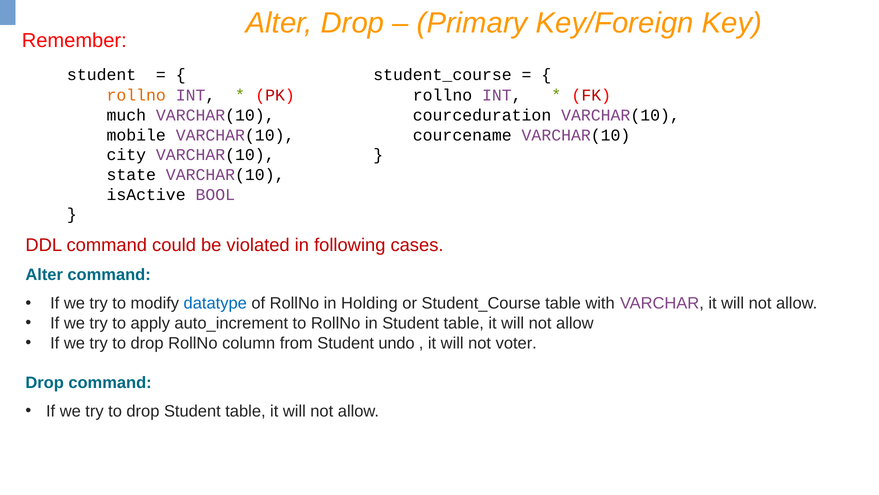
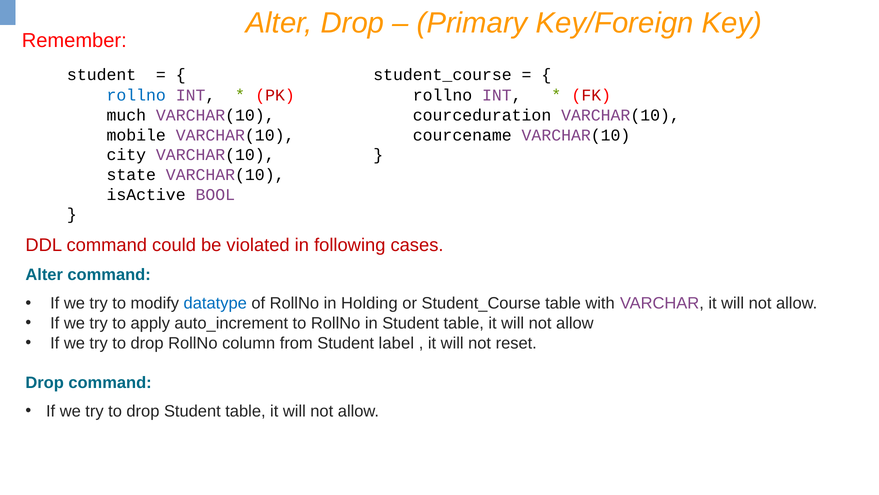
rollno at (136, 95) colour: orange -> blue
undo: undo -> label
voter: voter -> reset
